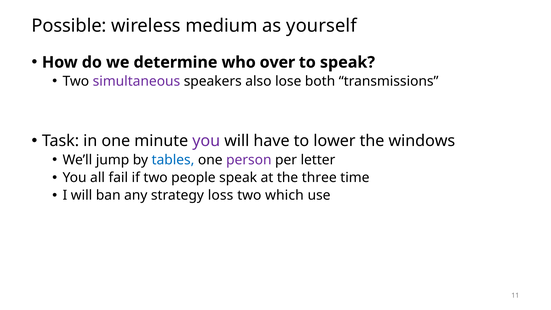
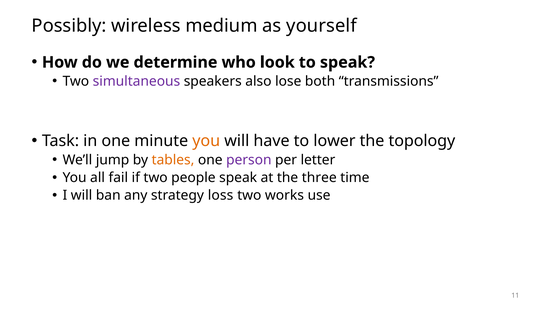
Possible: Possible -> Possibly
over: over -> look
you at (206, 141) colour: purple -> orange
windows: windows -> topology
tables colour: blue -> orange
which: which -> works
